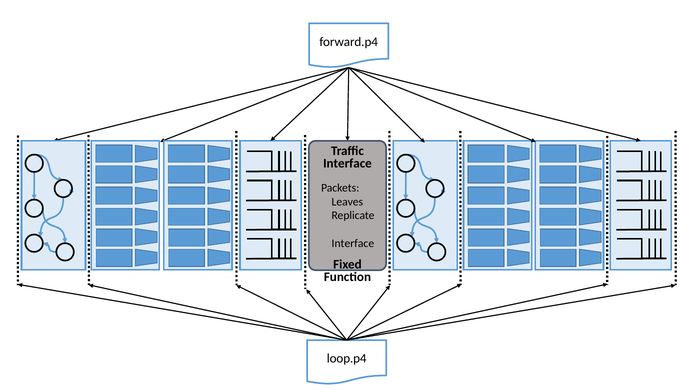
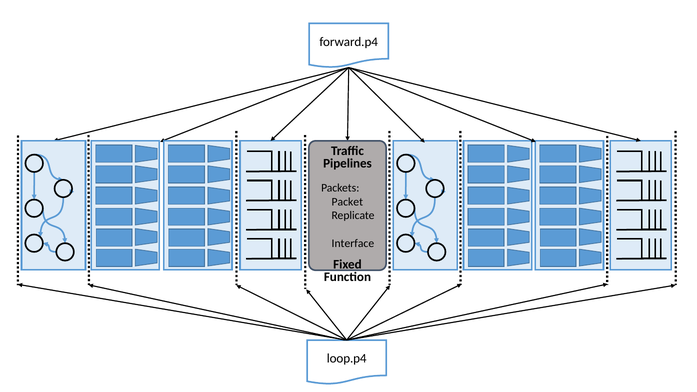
Interface at (347, 164): Interface -> Pipelines
Leaves: Leaves -> Packet
